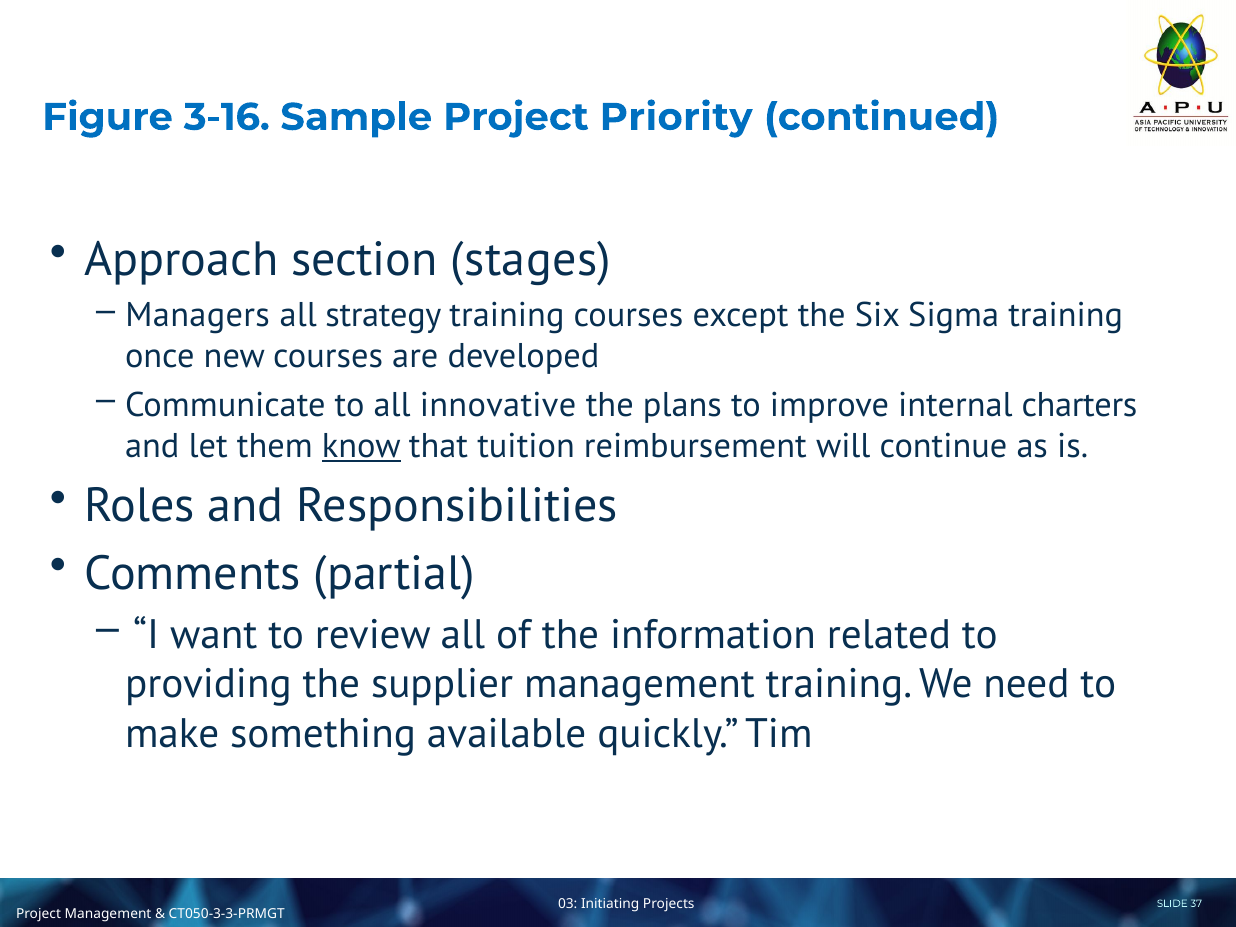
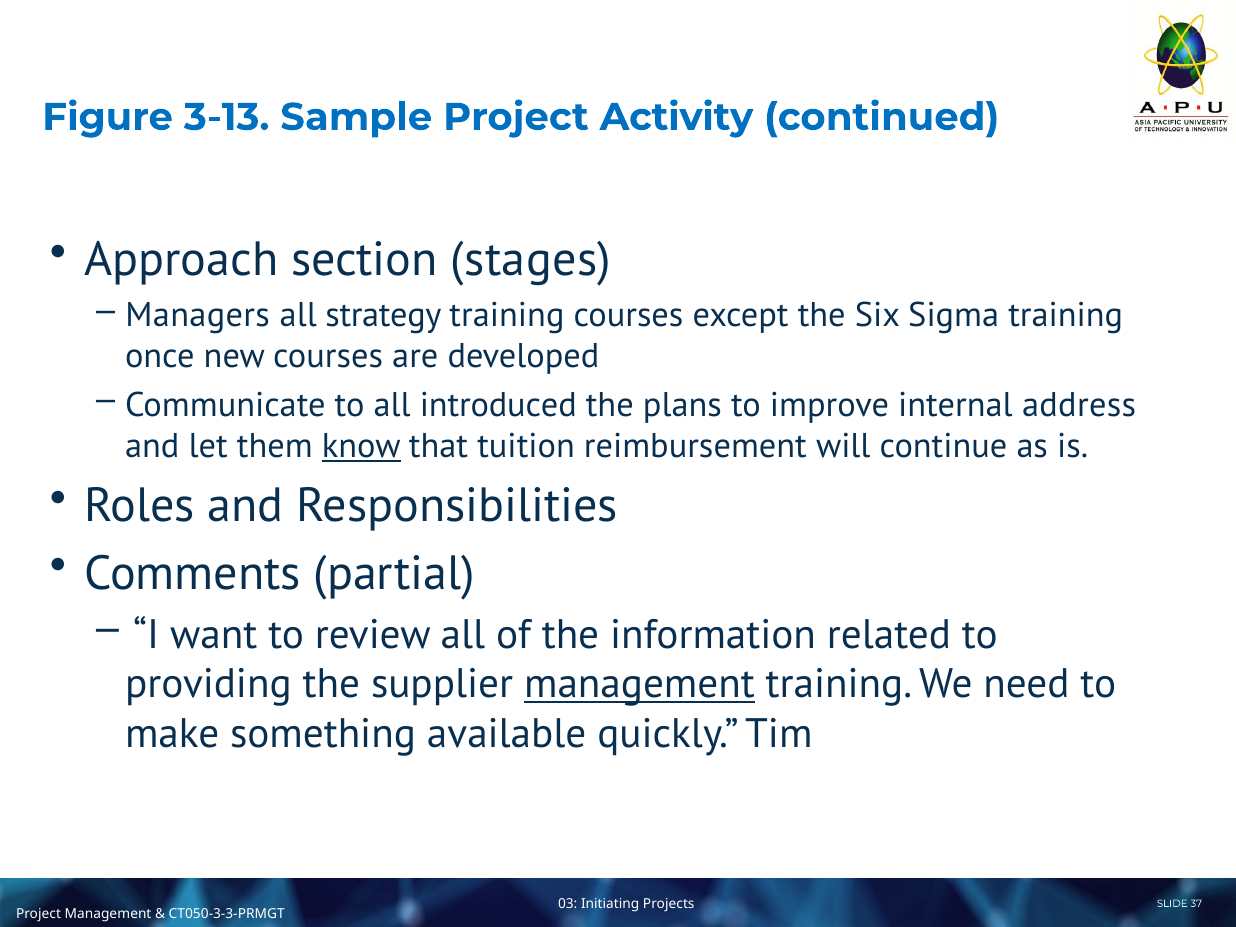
3-16: 3-16 -> 3-13
Priority: Priority -> Activity
innovative: innovative -> introduced
charters: charters -> address
management at (639, 684) underline: none -> present
